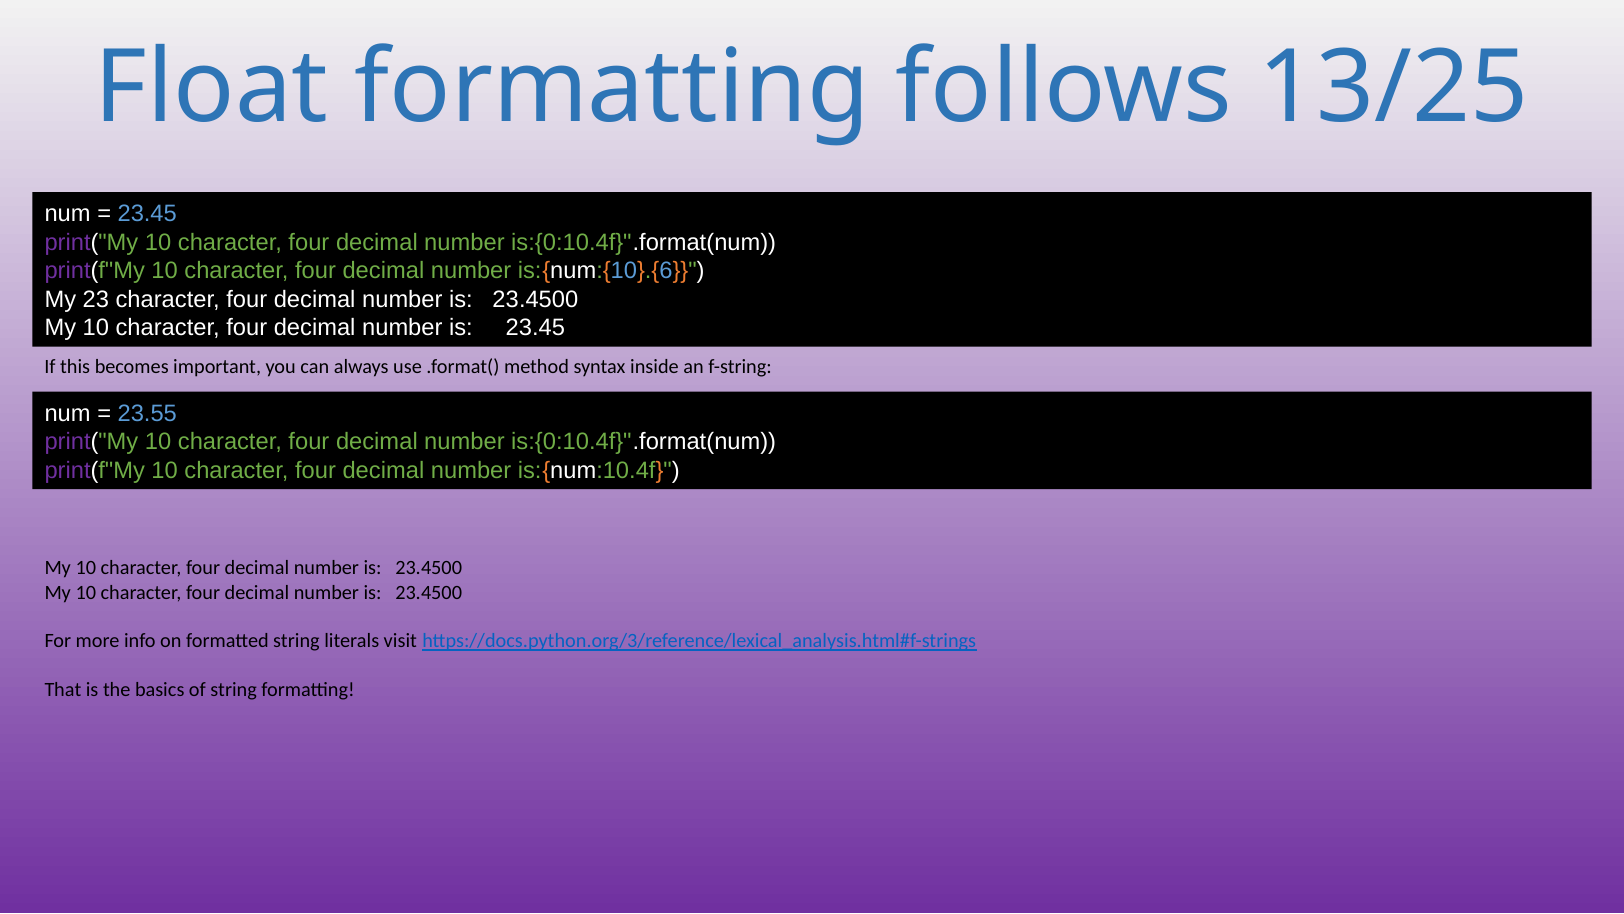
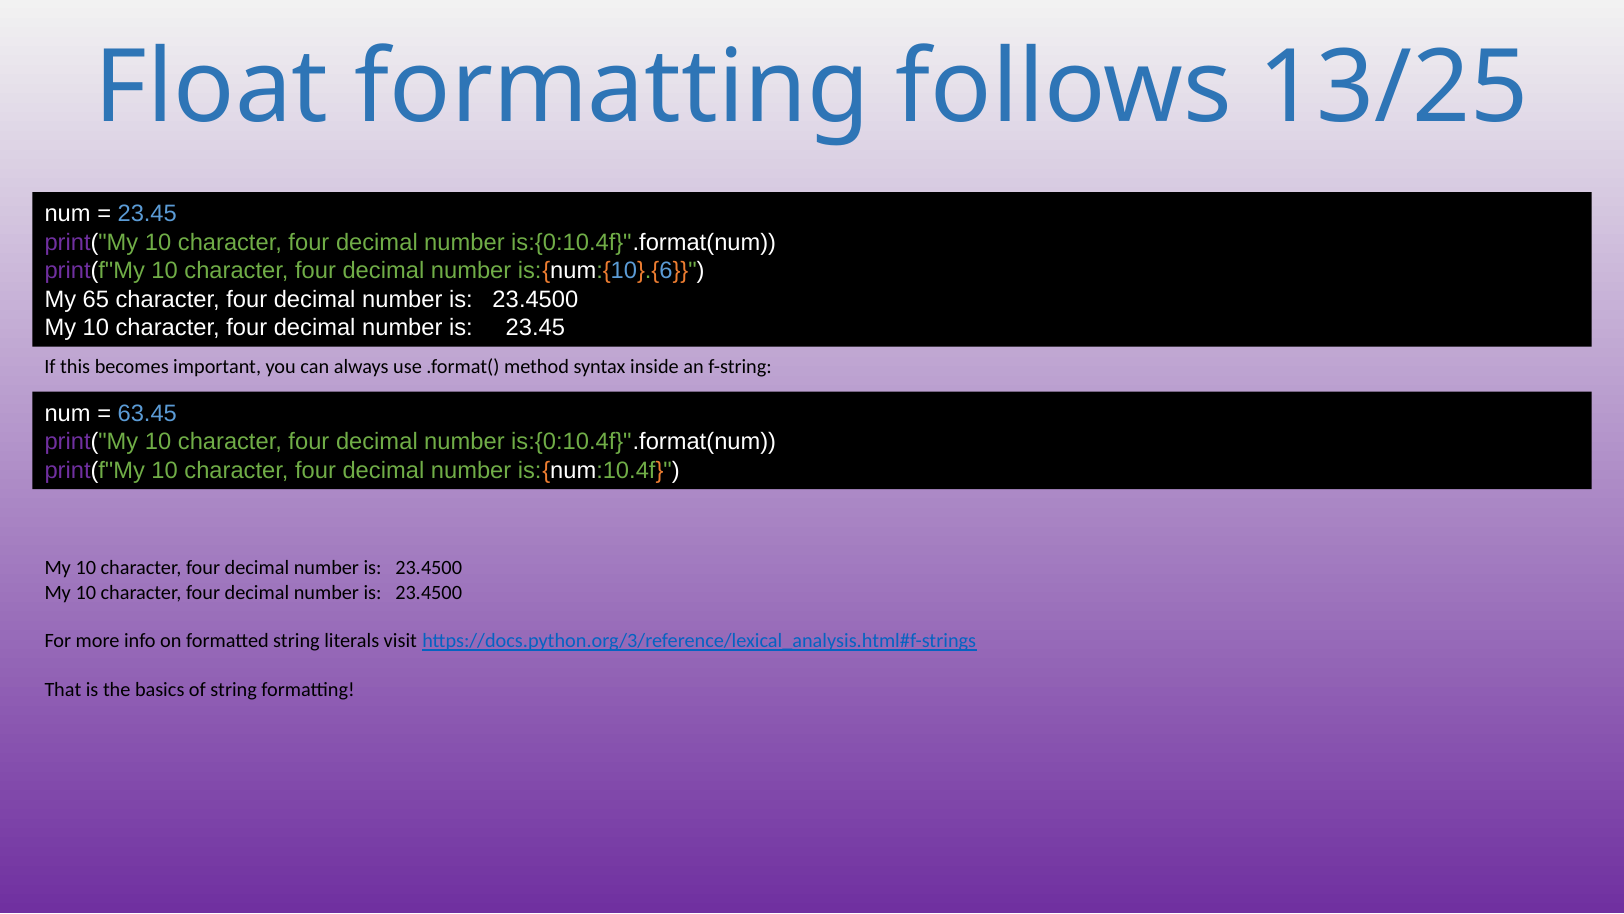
23: 23 -> 65
23.55: 23.55 -> 63.45
